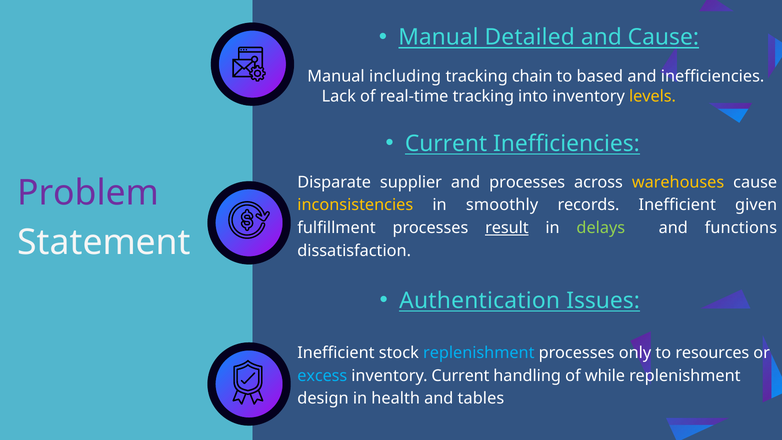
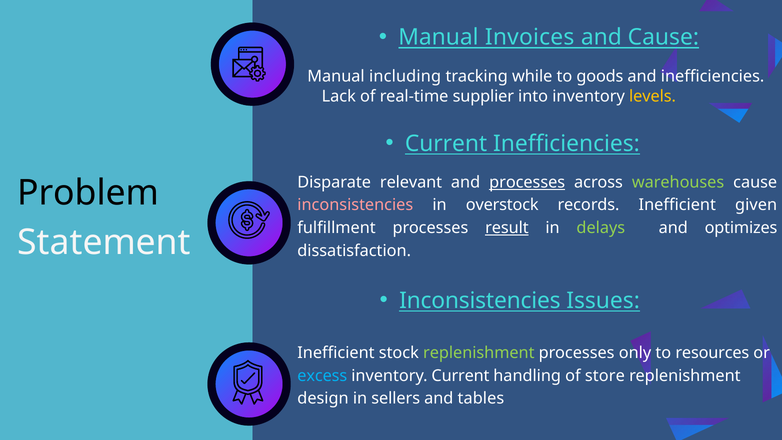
Detailed: Detailed -> Invoices
chain: chain -> while
based: based -> goods
real-time tracking: tracking -> supplier
supplier: supplier -> relevant
processes at (527, 182) underline: none -> present
warehouses colour: yellow -> light green
Problem colour: purple -> black
inconsistencies at (355, 205) colour: yellow -> pink
smoothly: smoothly -> overstock
functions: functions -> optimizes
Authentication at (480, 300): Authentication -> Inconsistencies
replenishment at (479, 353) colour: light blue -> light green
while: while -> store
health: health -> sellers
